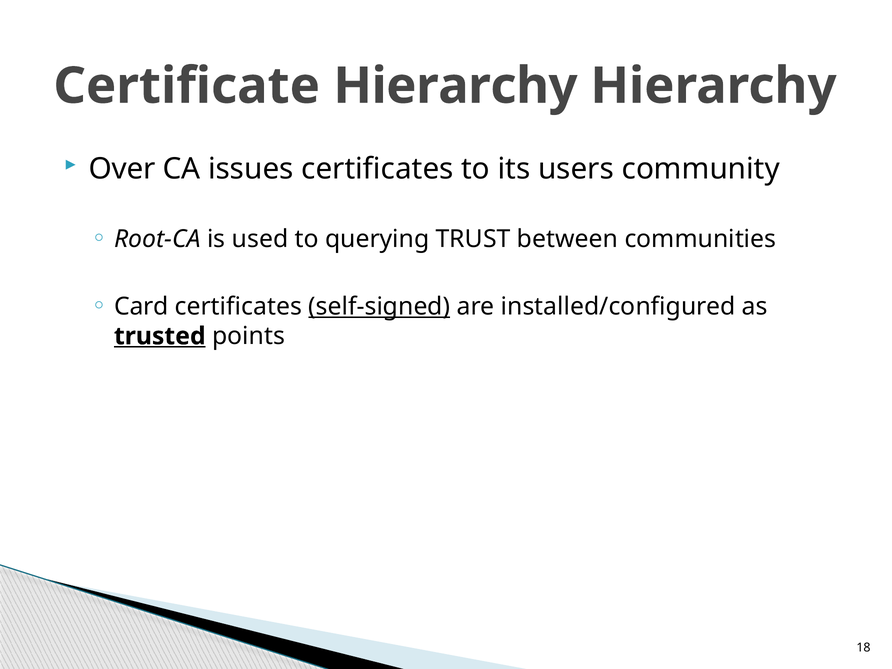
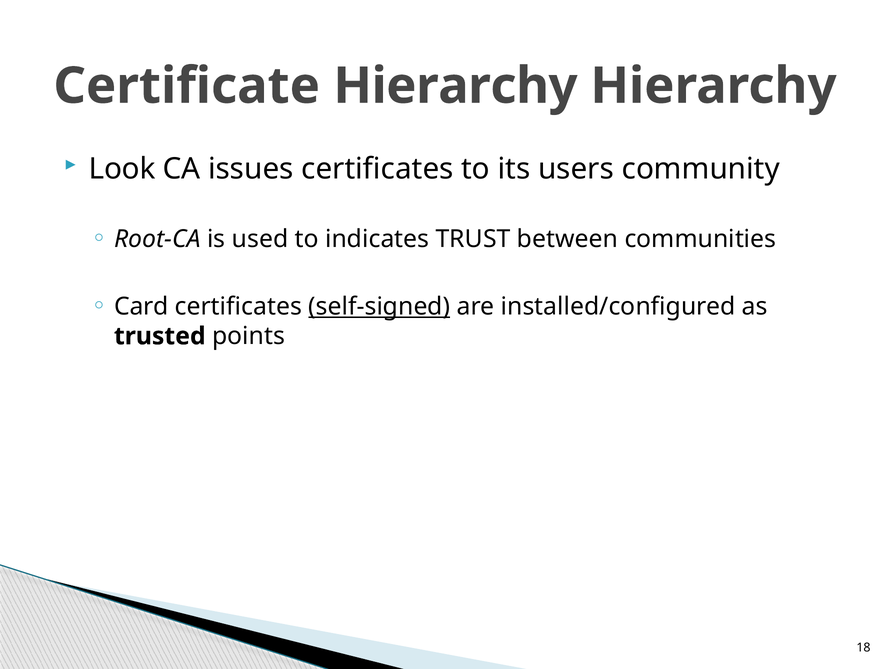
Over: Over -> Look
querying: querying -> indicates
trusted underline: present -> none
